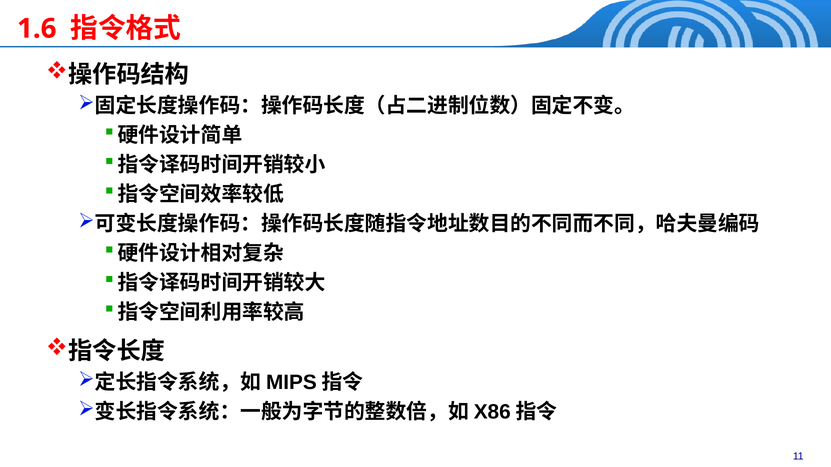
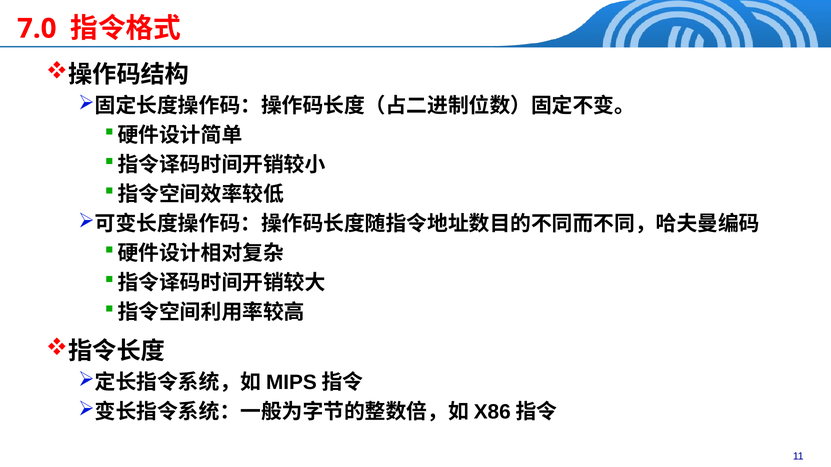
1.6: 1.6 -> 7.0
